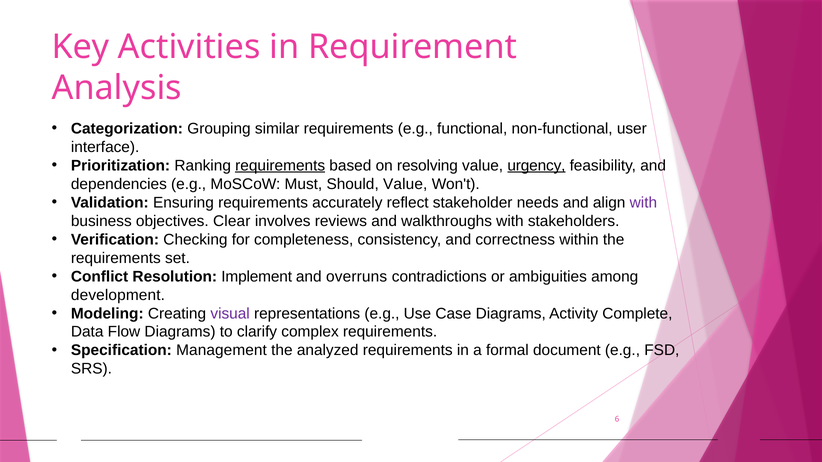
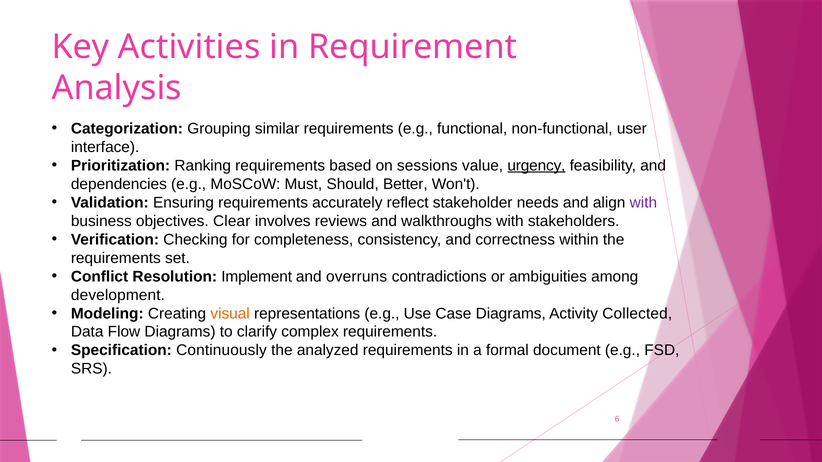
requirements at (280, 166) underline: present -> none
resolving: resolving -> sessions
Should Value: Value -> Better
visual colour: purple -> orange
Complete: Complete -> Collected
Management: Management -> Continuously
